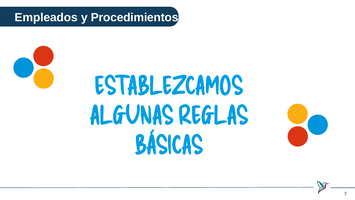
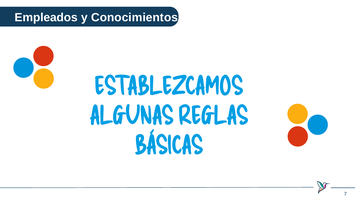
Procedimientos: Procedimientos -> Conocimientos
